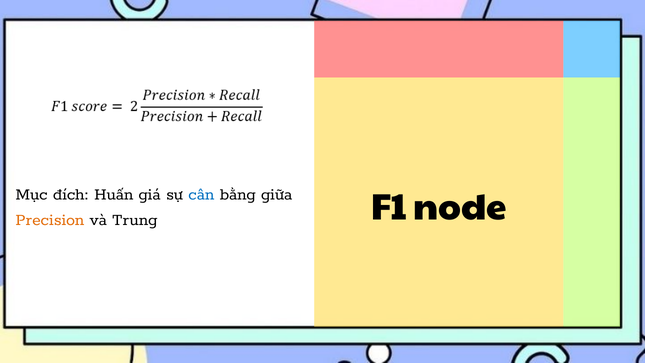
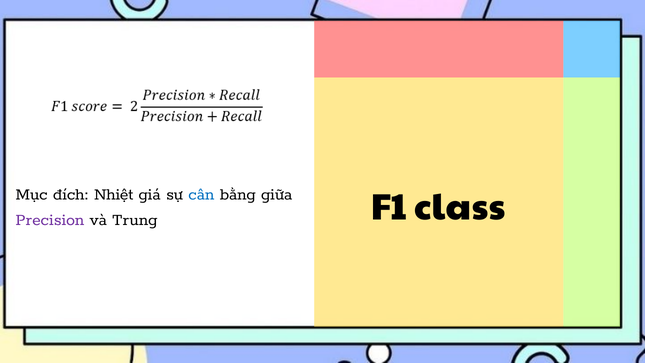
Huấn: Huấn -> Nhiệt
Precision colour: orange -> purple
node: node -> class
